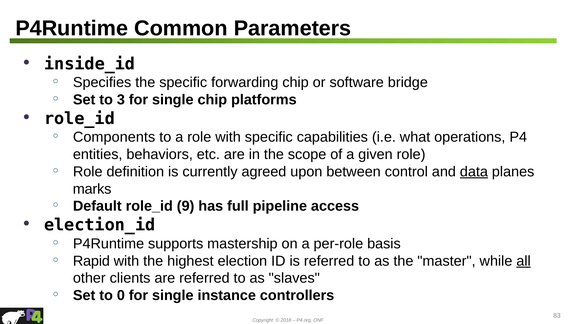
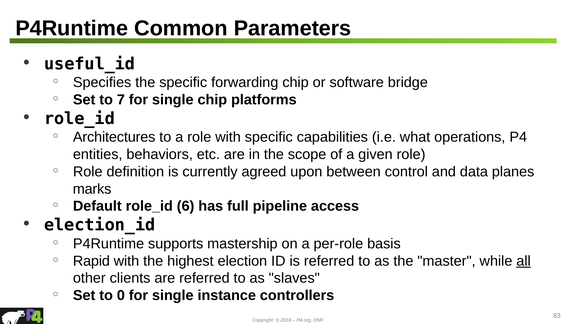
inside_id: inside_id -> useful_id
3: 3 -> 7
Components: Components -> Architectures
data underline: present -> none
9: 9 -> 6
